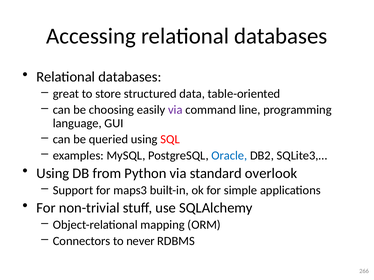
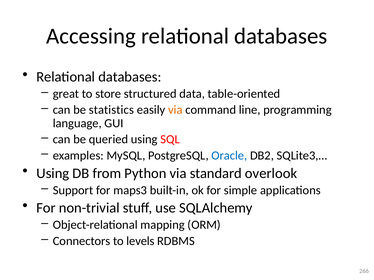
choosing: choosing -> statistics
via at (175, 110) colour: purple -> orange
never: never -> levels
